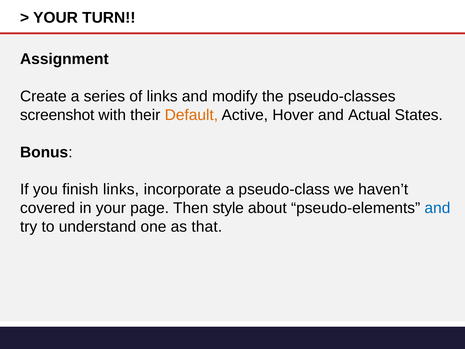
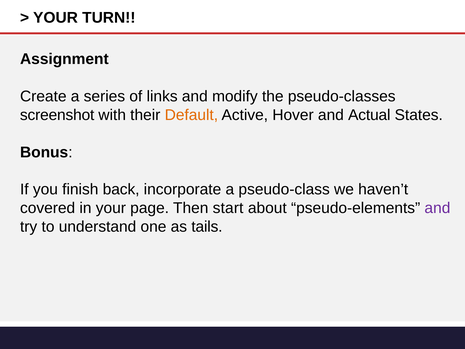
finish links: links -> back
style: style -> start
and at (437, 208) colour: blue -> purple
that: that -> tails
